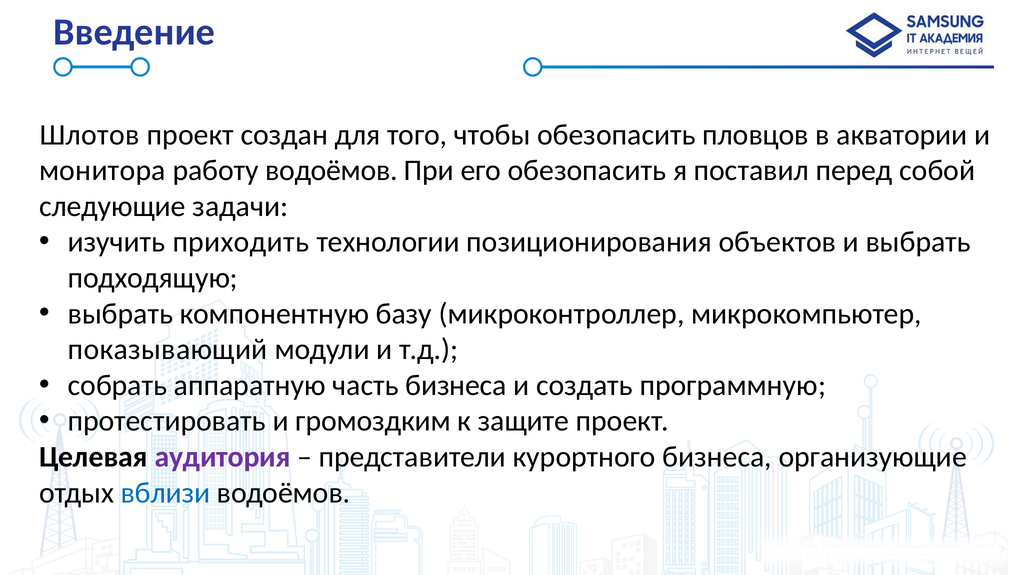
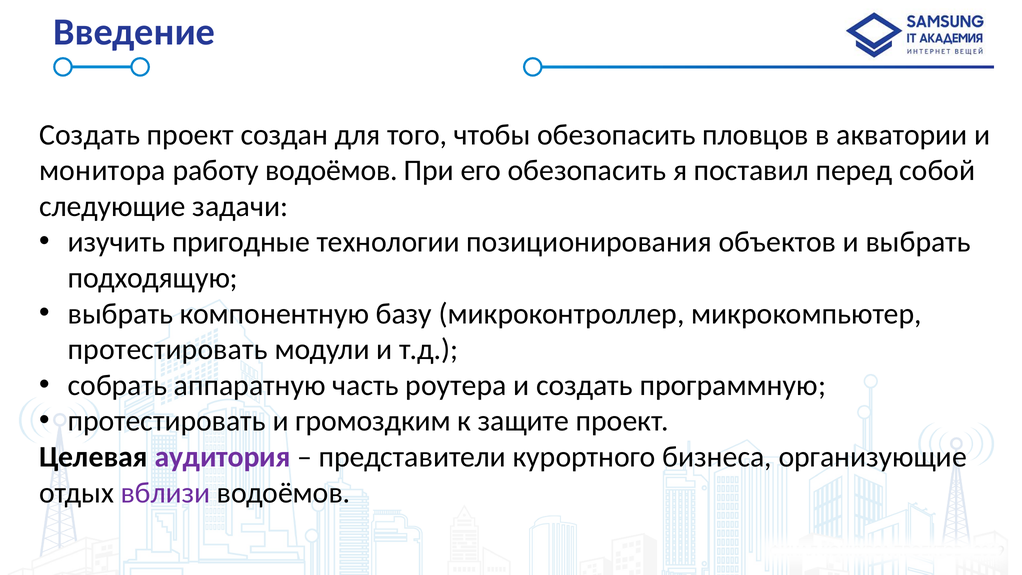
Шлотов at (90, 135): Шлотов -> Создать
приходить: приходить -> пригодные
показывающий at (168, 349): показывающий -> протестировать
часть бизнеса: бизнеса -> роутера
вблизи colour: blue -> purple
